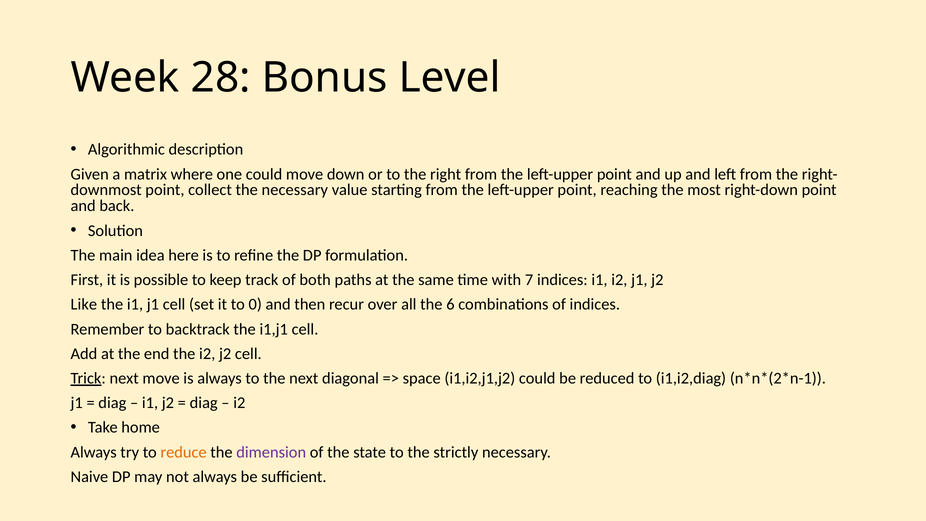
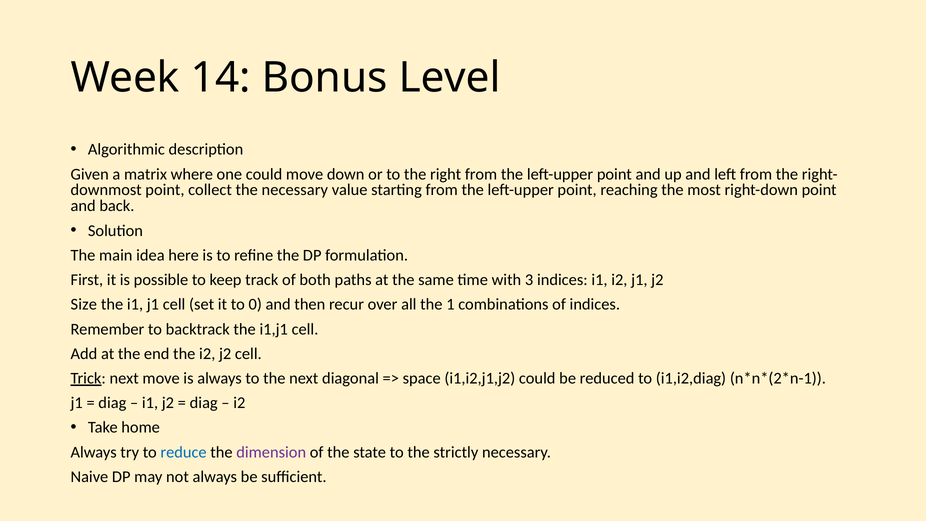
28: 28 -> 14
7: 7 -> 3
Like: Like -> Size
6: 6 -> 1
reduce colour: orange -> blue
